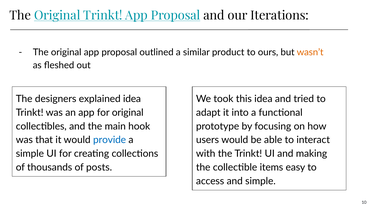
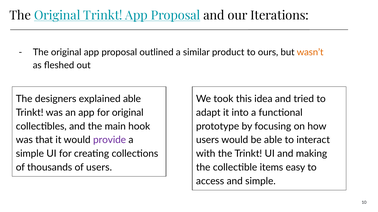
explained idea: idea -> able
provide colour: blue -> purple
of posts: posts -> users
